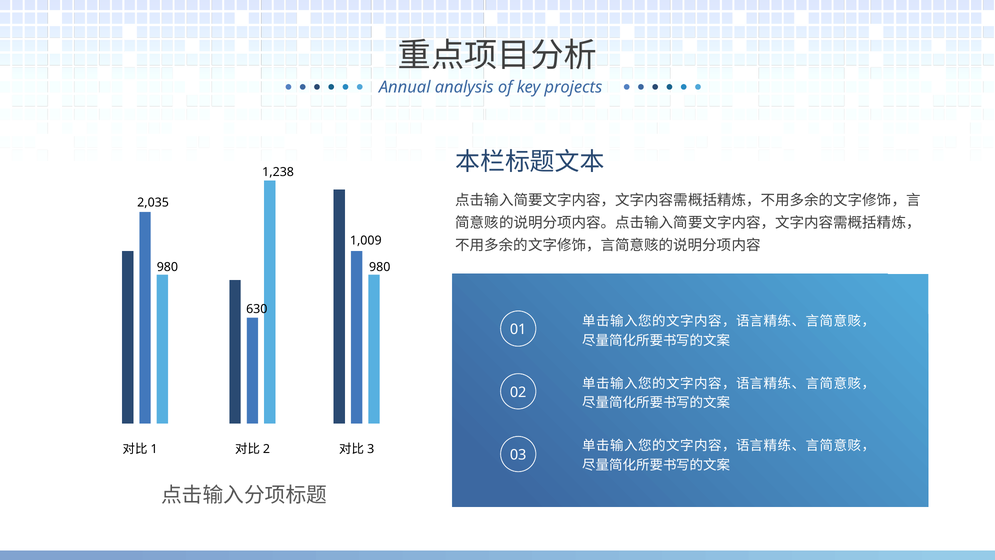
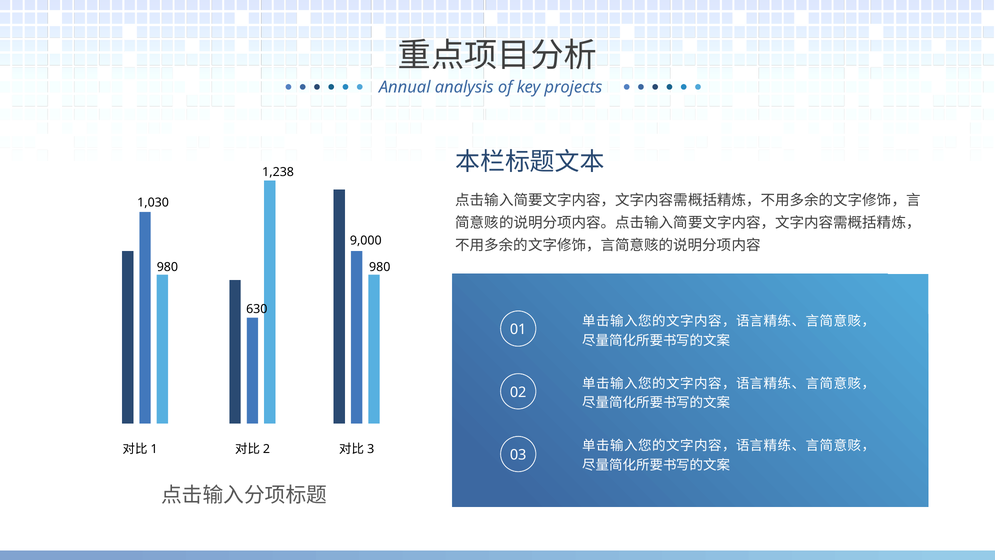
2,035: 2,035 -> 1,030
1,009: 1,009 -> 9,000
